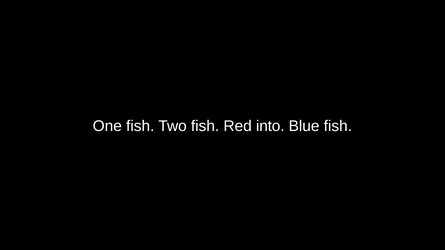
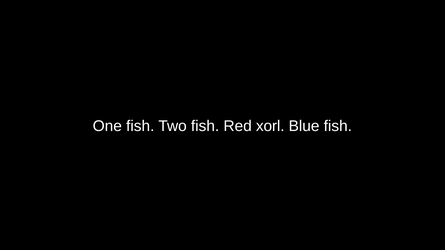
into: into -> xorl
